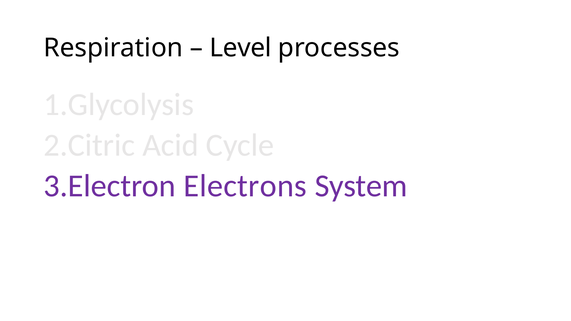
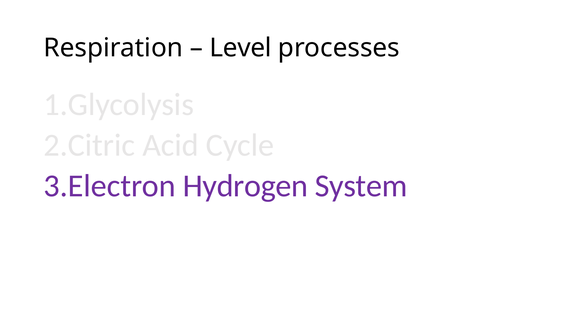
Electrons: Electrons -> Hydrogen
